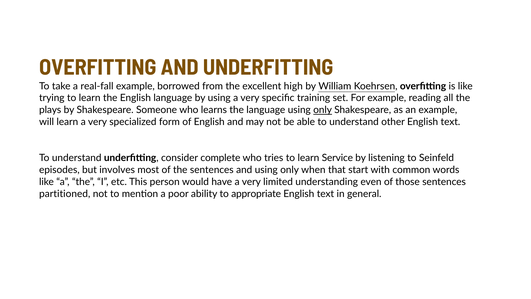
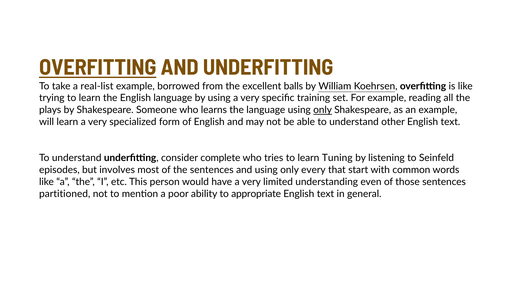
OVERFITTING at (98, 68) underline: none -> present
real-fall: real-fall -> real-list
high: high -> balls
Service: Service -> Tuning
when: when -> every
